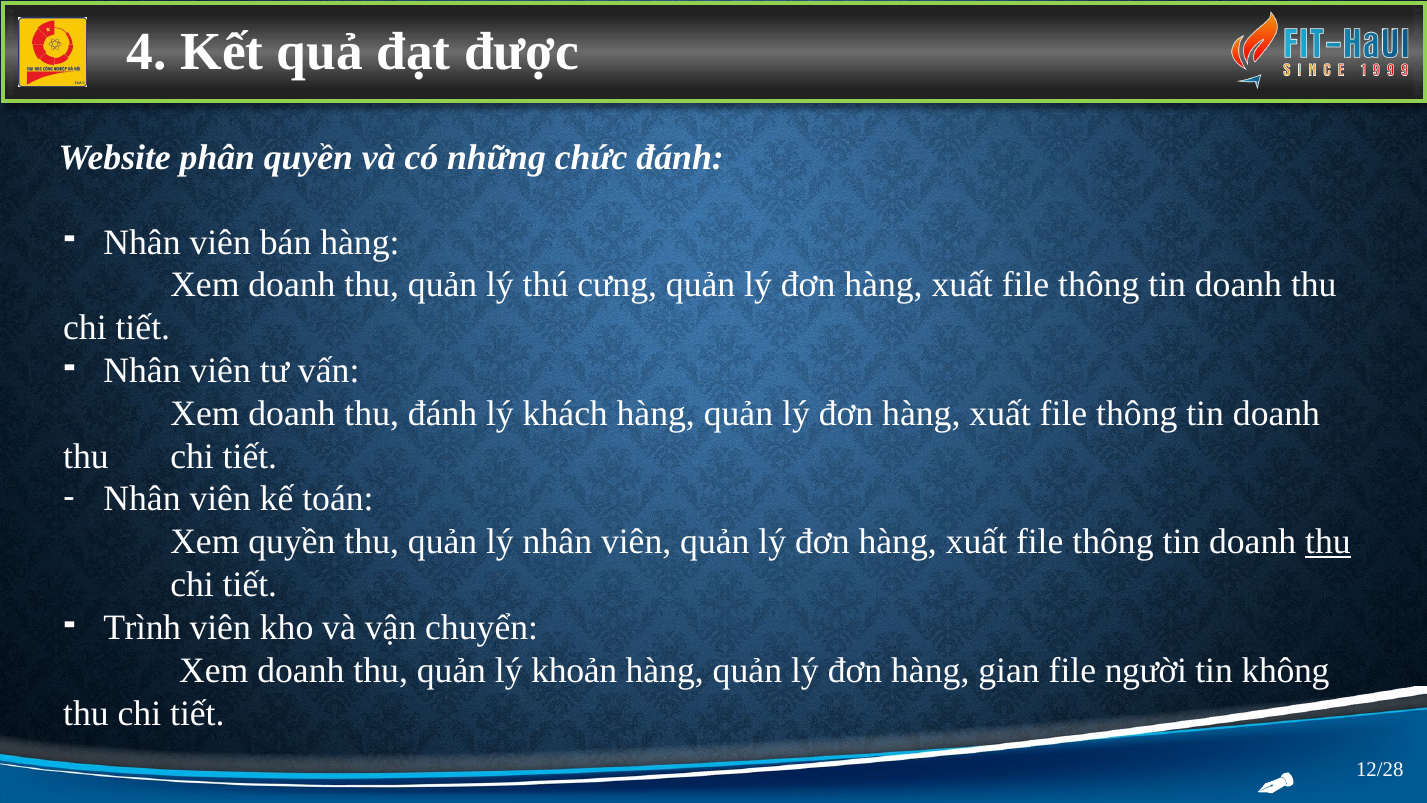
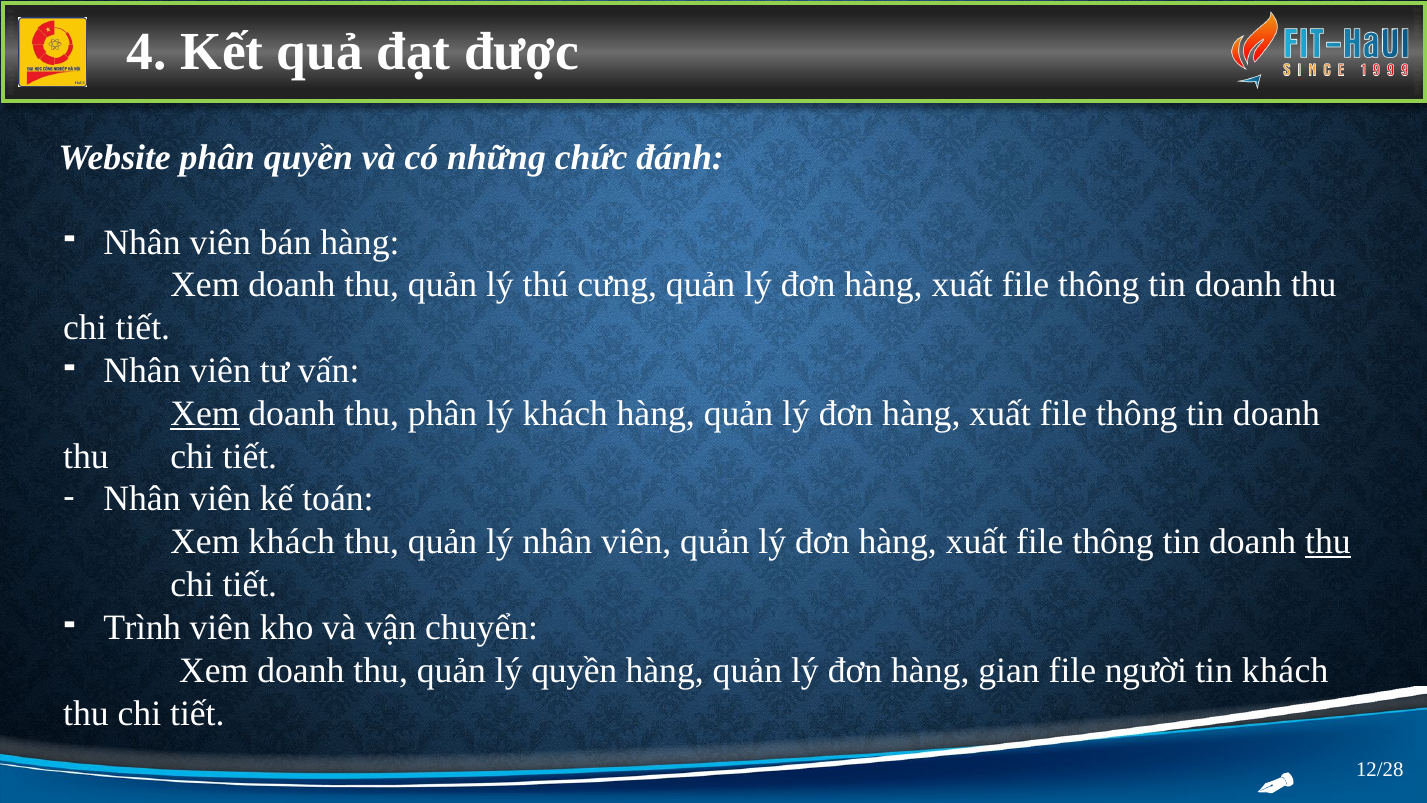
Xem at (205, 413) underline: none -> present
thu đánh: đánh -> phân
Xem quyền: quyền -> khách
lý khoản: khoản -> quyền
tin không: không -> khách
